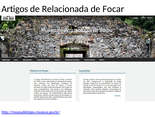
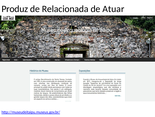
Artigos: Artigos -> Produz
Focar: Focar -> Atuar
